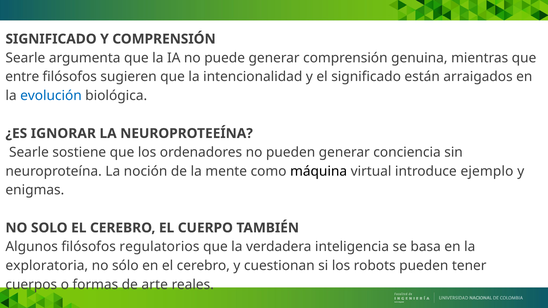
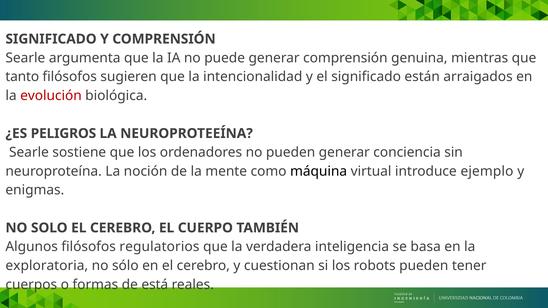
entre: entre -> tanto
evolución colour: blue -> red
IGNORAR: IGNORAR -> PELIGROS
arte: arte -> está
